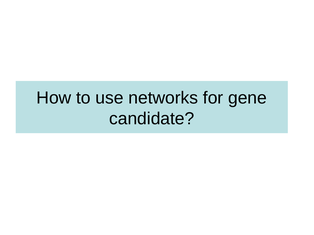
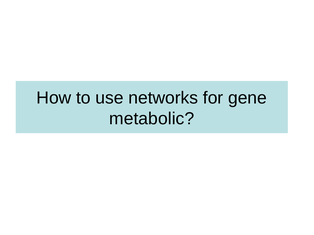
candidate: candidate -> metabolic
